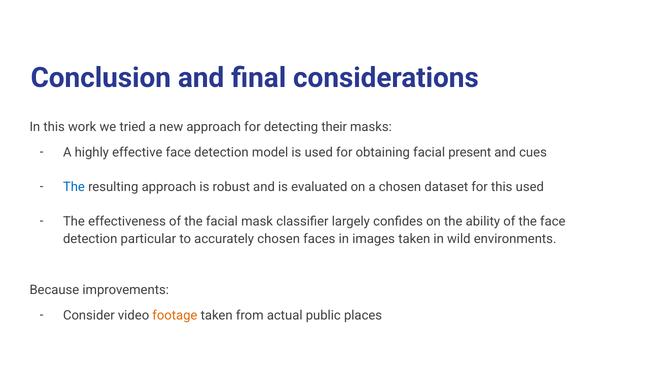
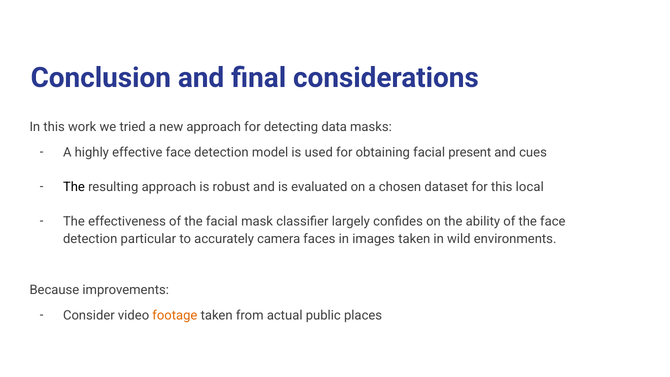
their: their -> data
The at (74, 187) colour: blue -> black
this used: used -> local
accurately chosen: chosen -> camera
